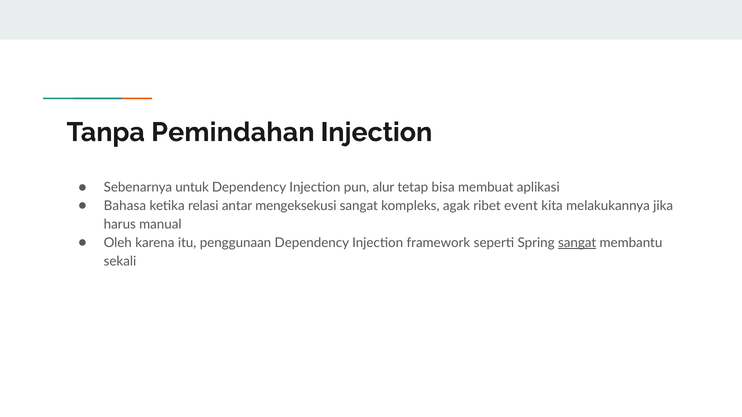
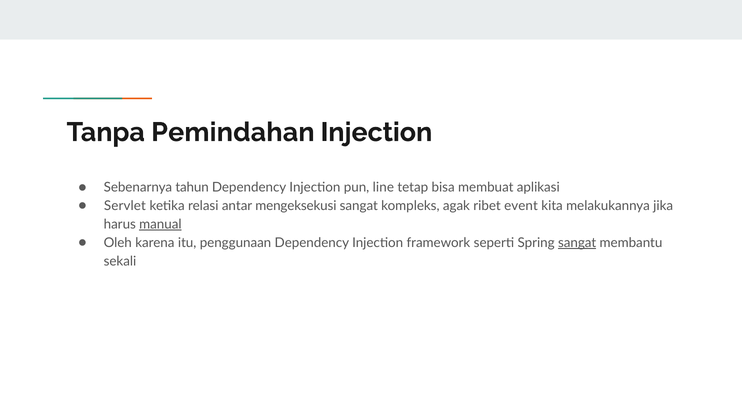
untuk: untuk -> tahun
alur: alur -> line
Bahasa: Bahasa -> Servlet
manual underline: none -> present
